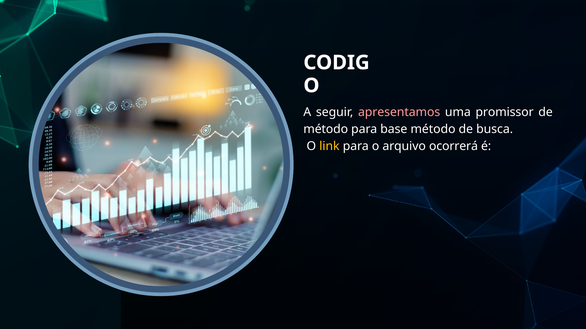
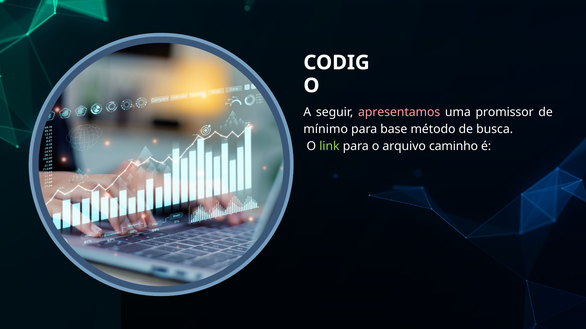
método at (326, 129): método -> mínimo
link colour: yellow -> light green
ocorrerá: ocorrerá -> caminho
